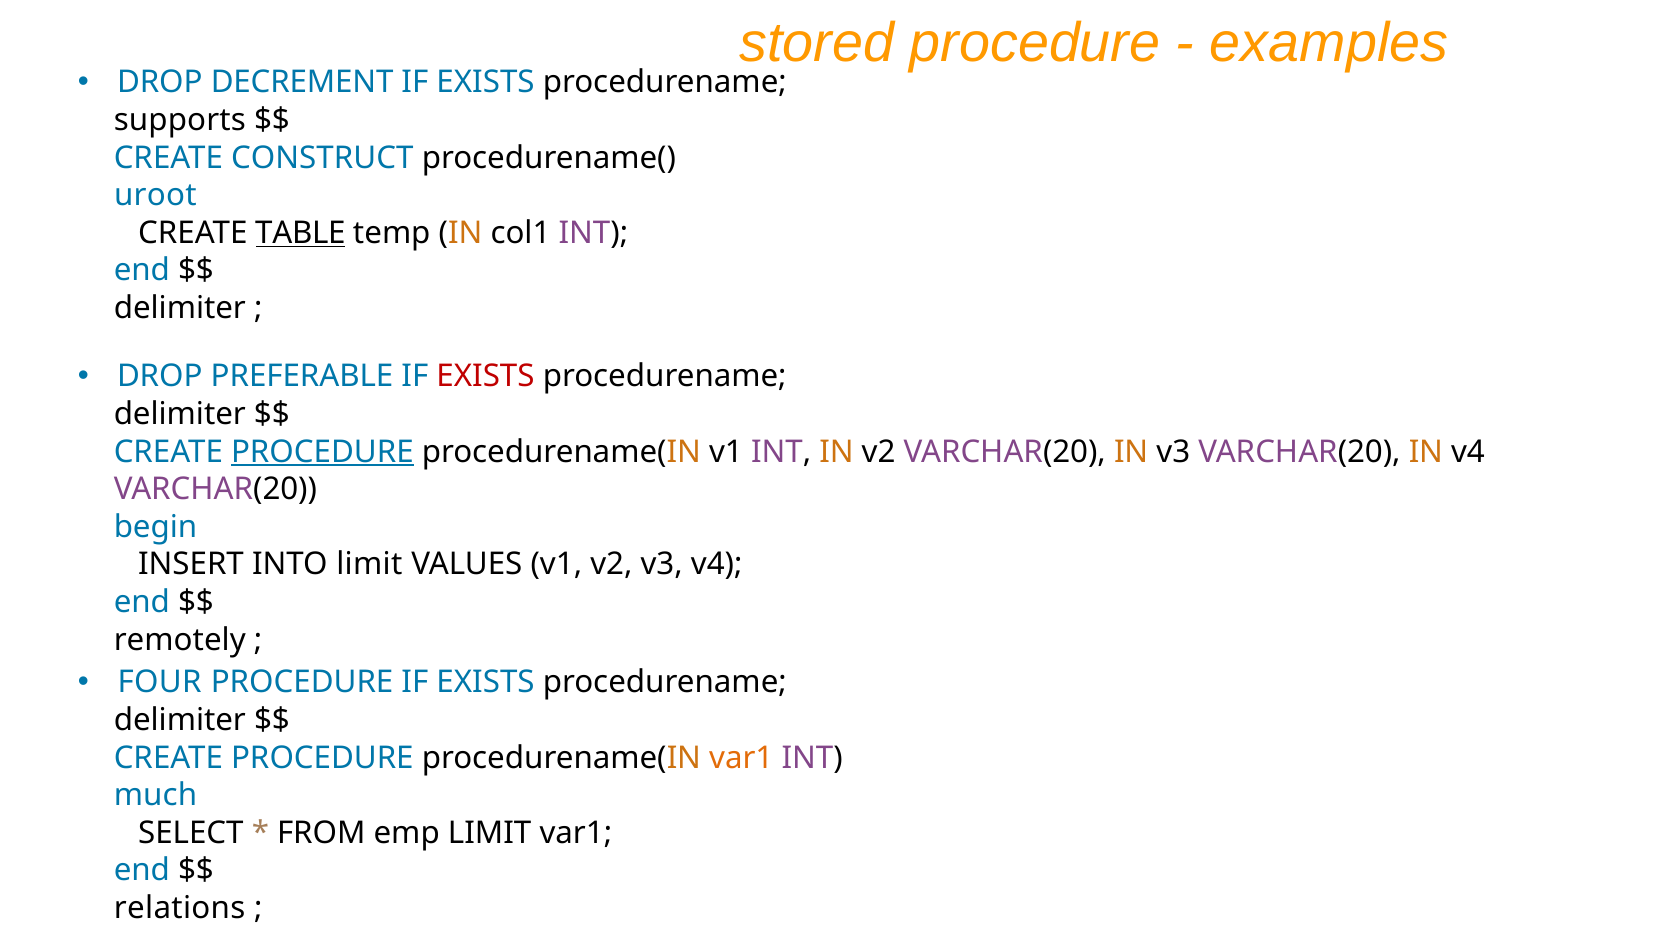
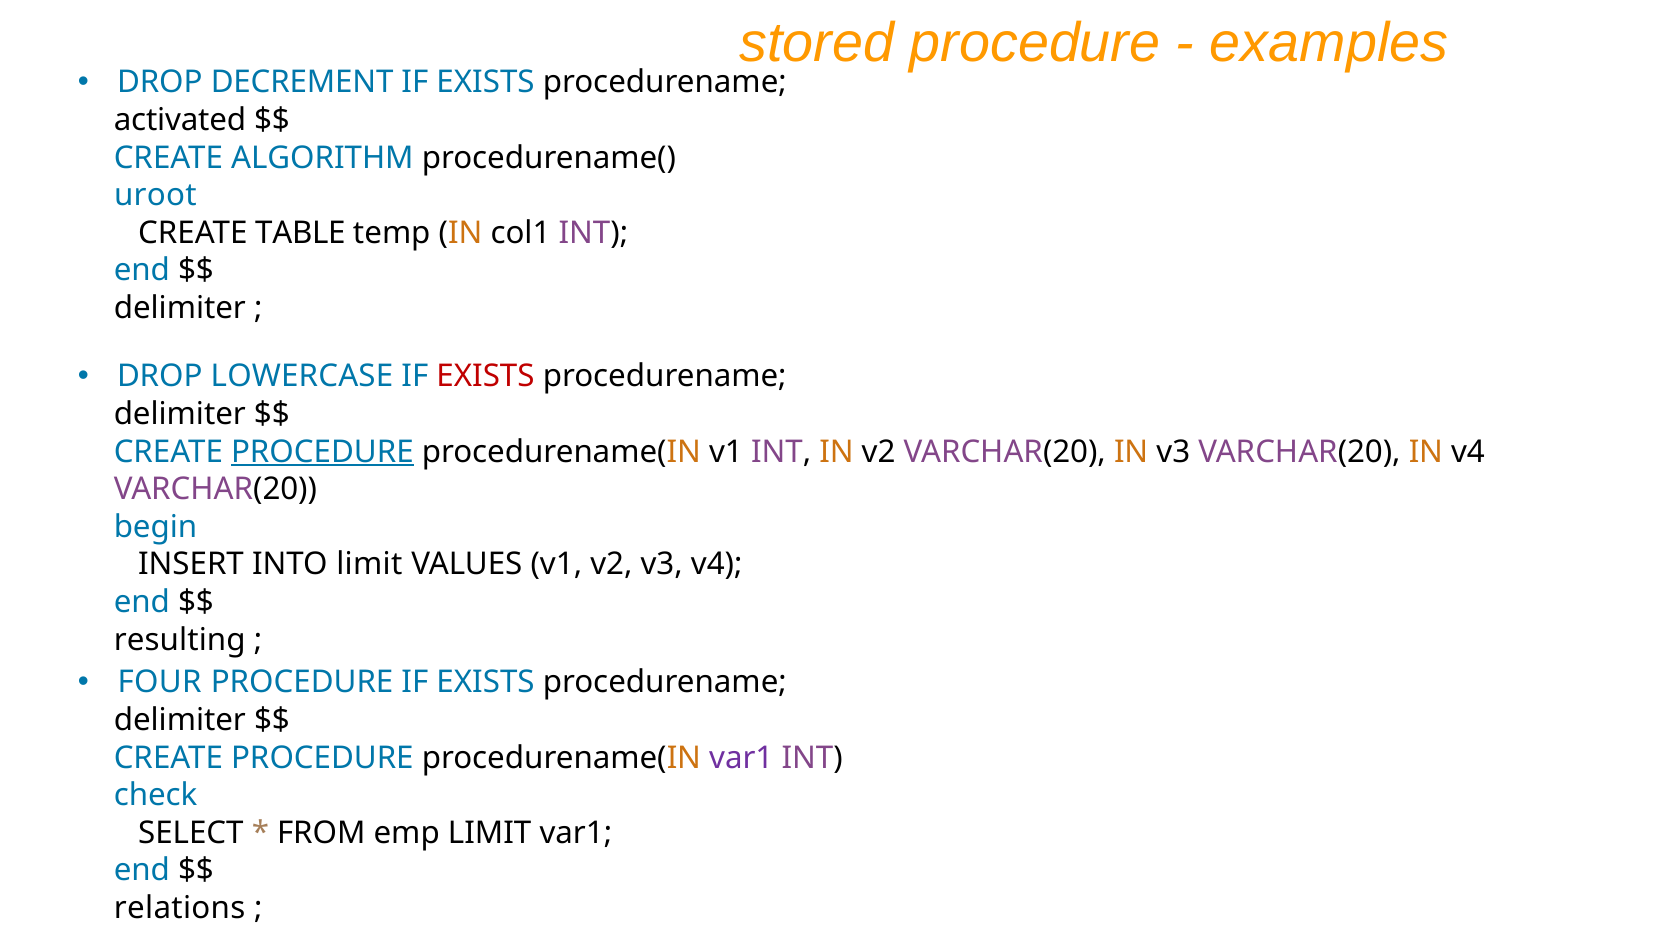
supports: supports -> activated
CONSTRUCT: CONSTRUCT -> ALGORITHM
TABLE underline: present -> none
PREFERABLE: PREFERABLE -> LOWERCASE
remotely: remotely -> resulting
var1 at (741, 757) colour: orange -> purple
much: much -> check
